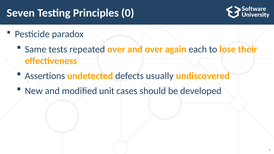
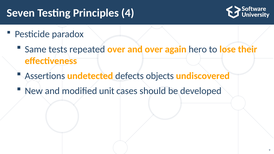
0: 0 -> 4
each: each -> hero
usually: usually -> objects
